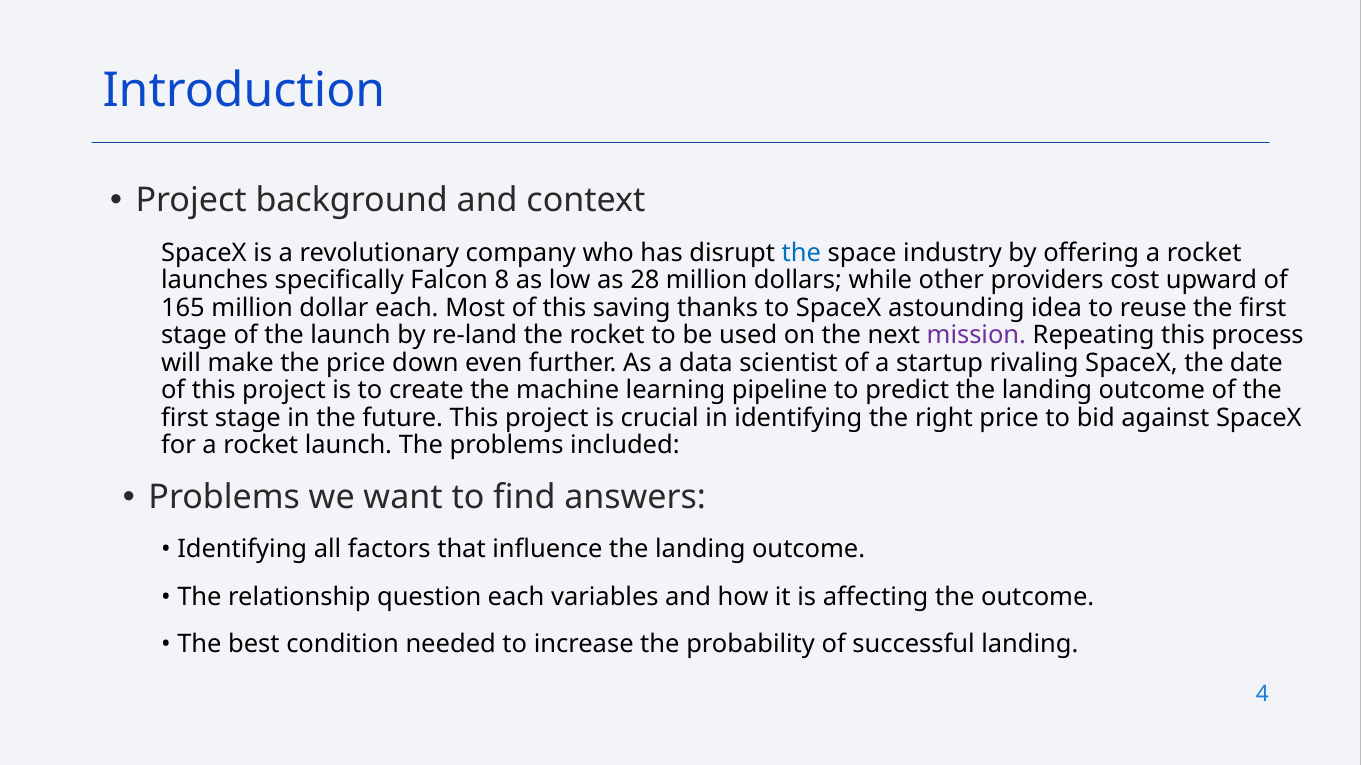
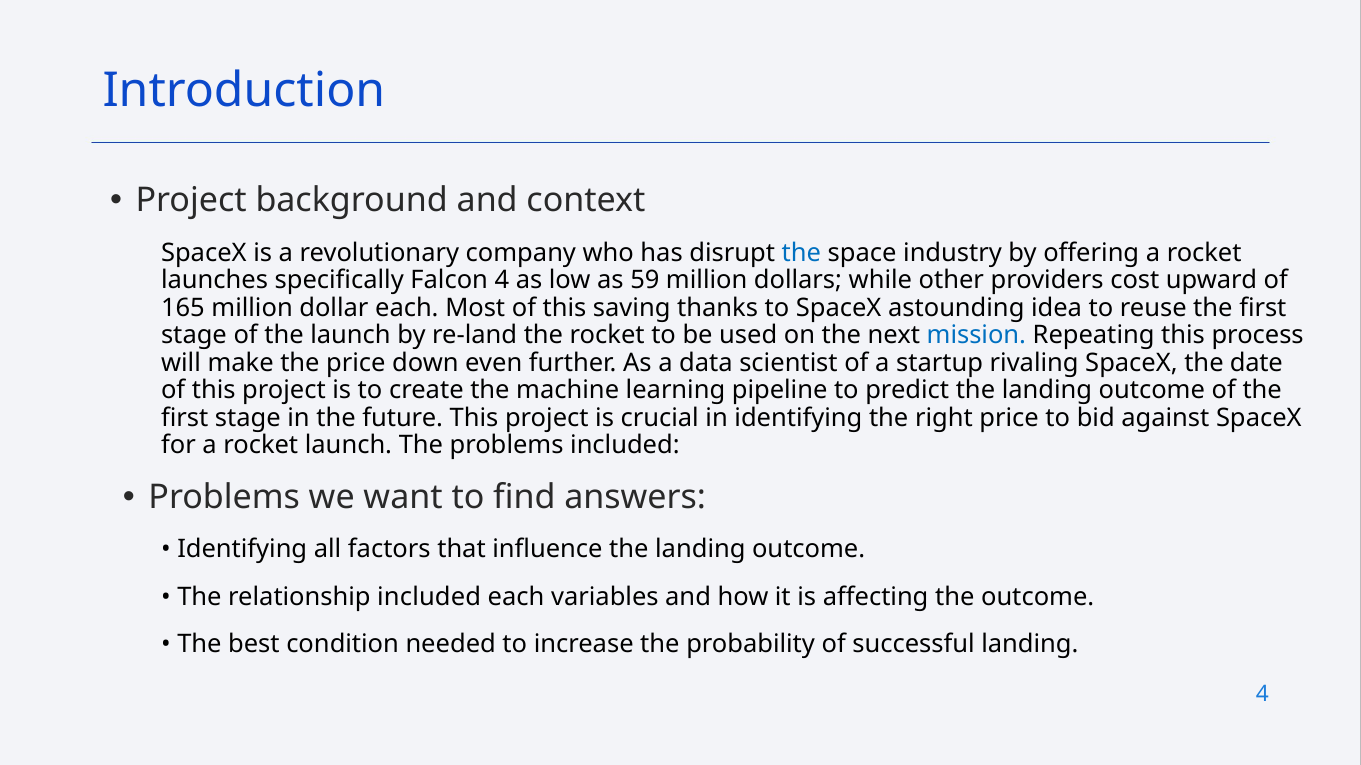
Falcon 8: 8 -> 4
28: 28 -> 59
mission colour: purple -> blue
relationship question: question -> included
